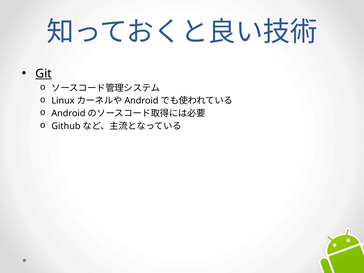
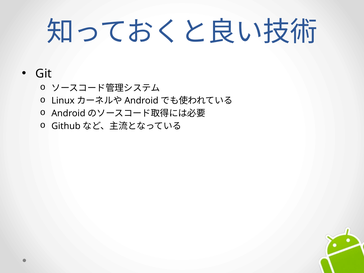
Git underline: present -> none
